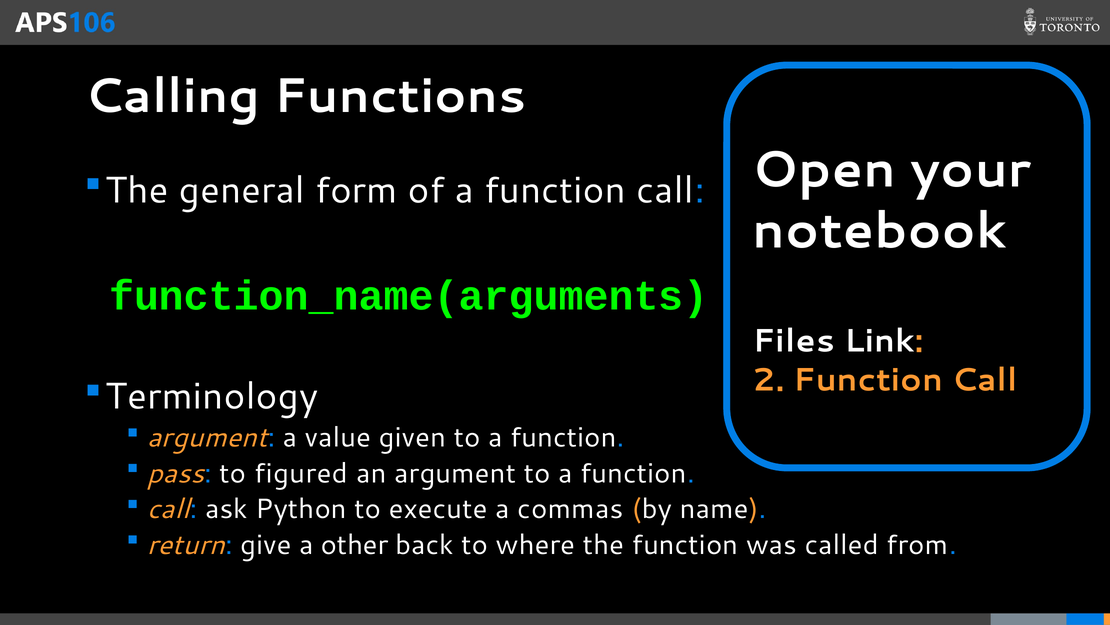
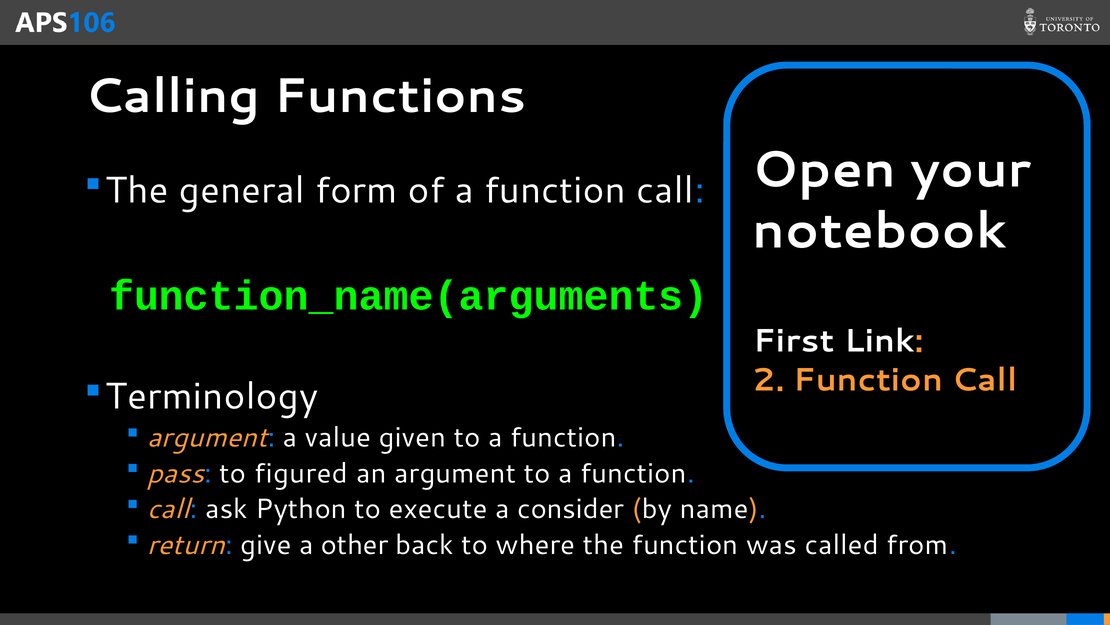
Files: Files -> First
commas: commas -> consider
